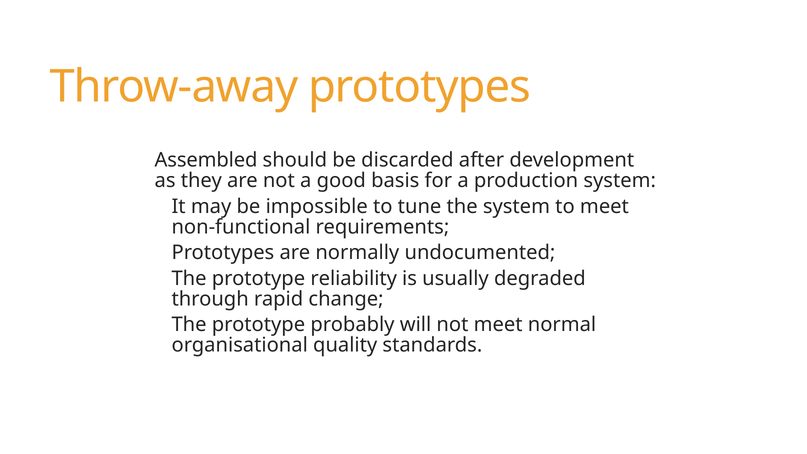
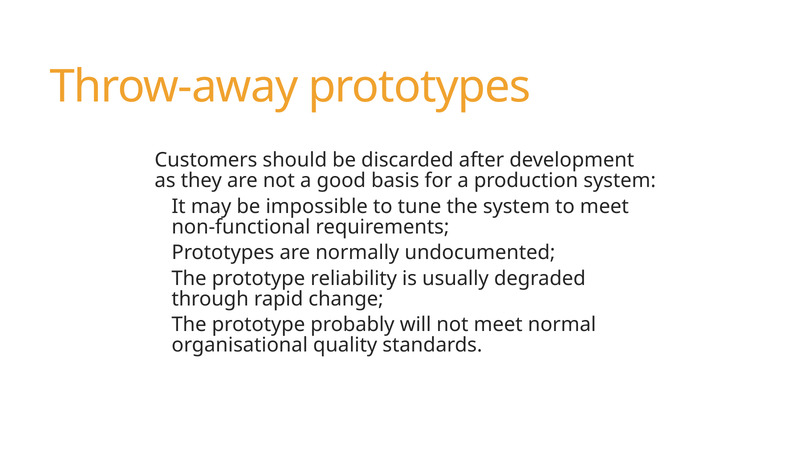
Assembled: Assembled -> Customers
